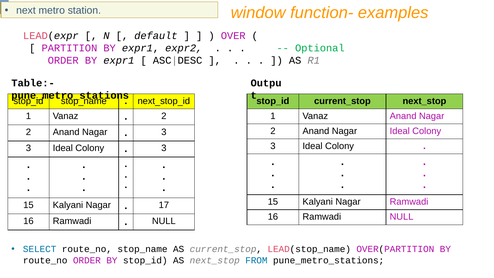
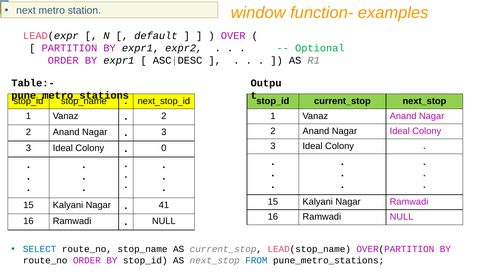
3 at (164, 148): 3 -> 0
17: 17 -> 41
